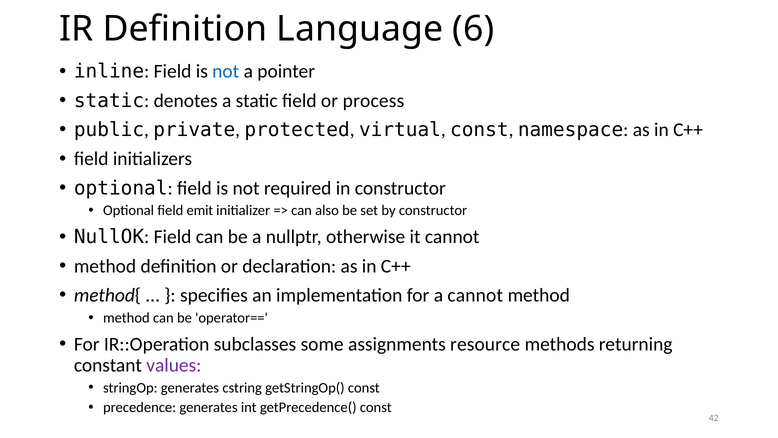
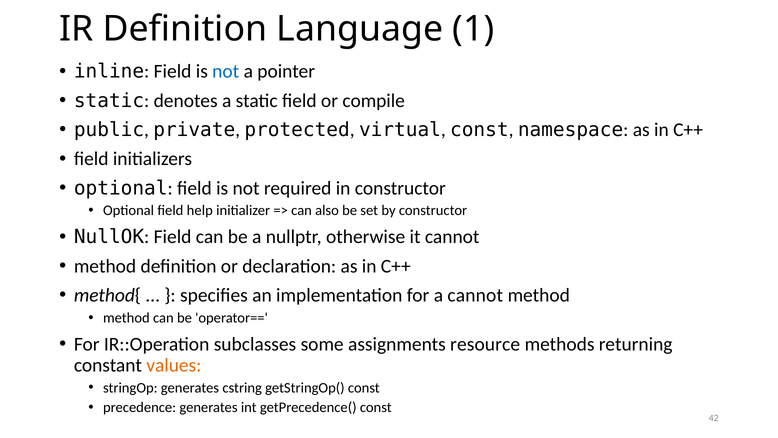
6: 6 -> 1
process: process -> compile
emit: emit -> help
values colour: purple -> orange
